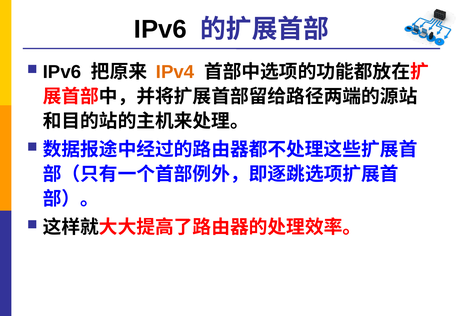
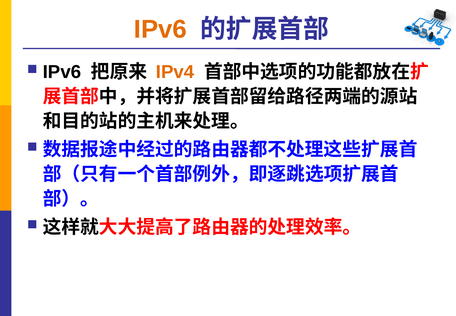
IPv6 at (160, 29) colour: black -> orange
